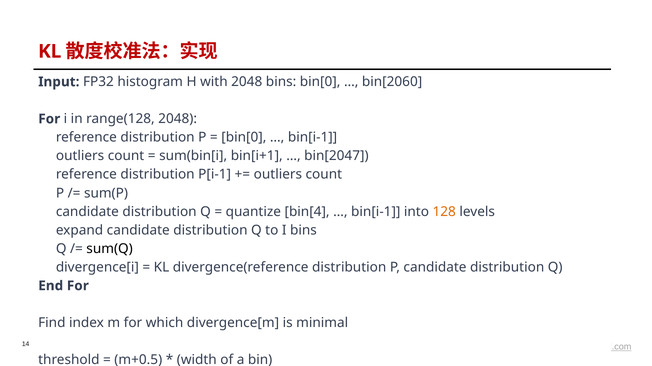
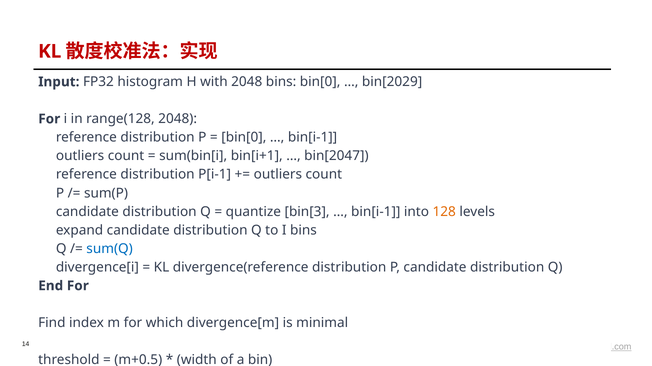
bin[2060: bin[2060 -> bin[2029
bin[4: bin[4 -> bin[3
sum(Q colour: black -> blue
